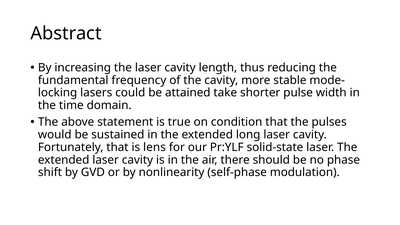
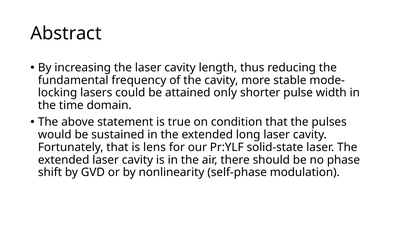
take: take -> only
